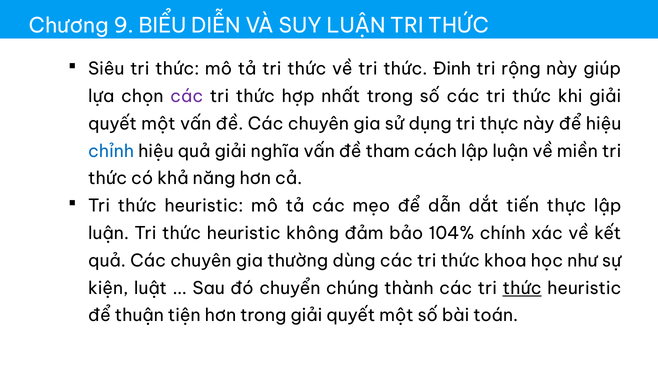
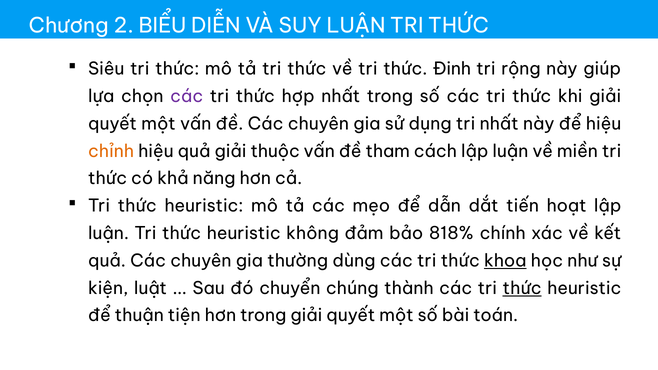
9: 9 -> 2
tri thực: thực -> nhất
chỉnh colour: blue -> orange
nghĩa: nghĩa -> thuộc
tiến thực: thực -> hoạt
104%: 104% -> 818%
khoa underline: none -> present
